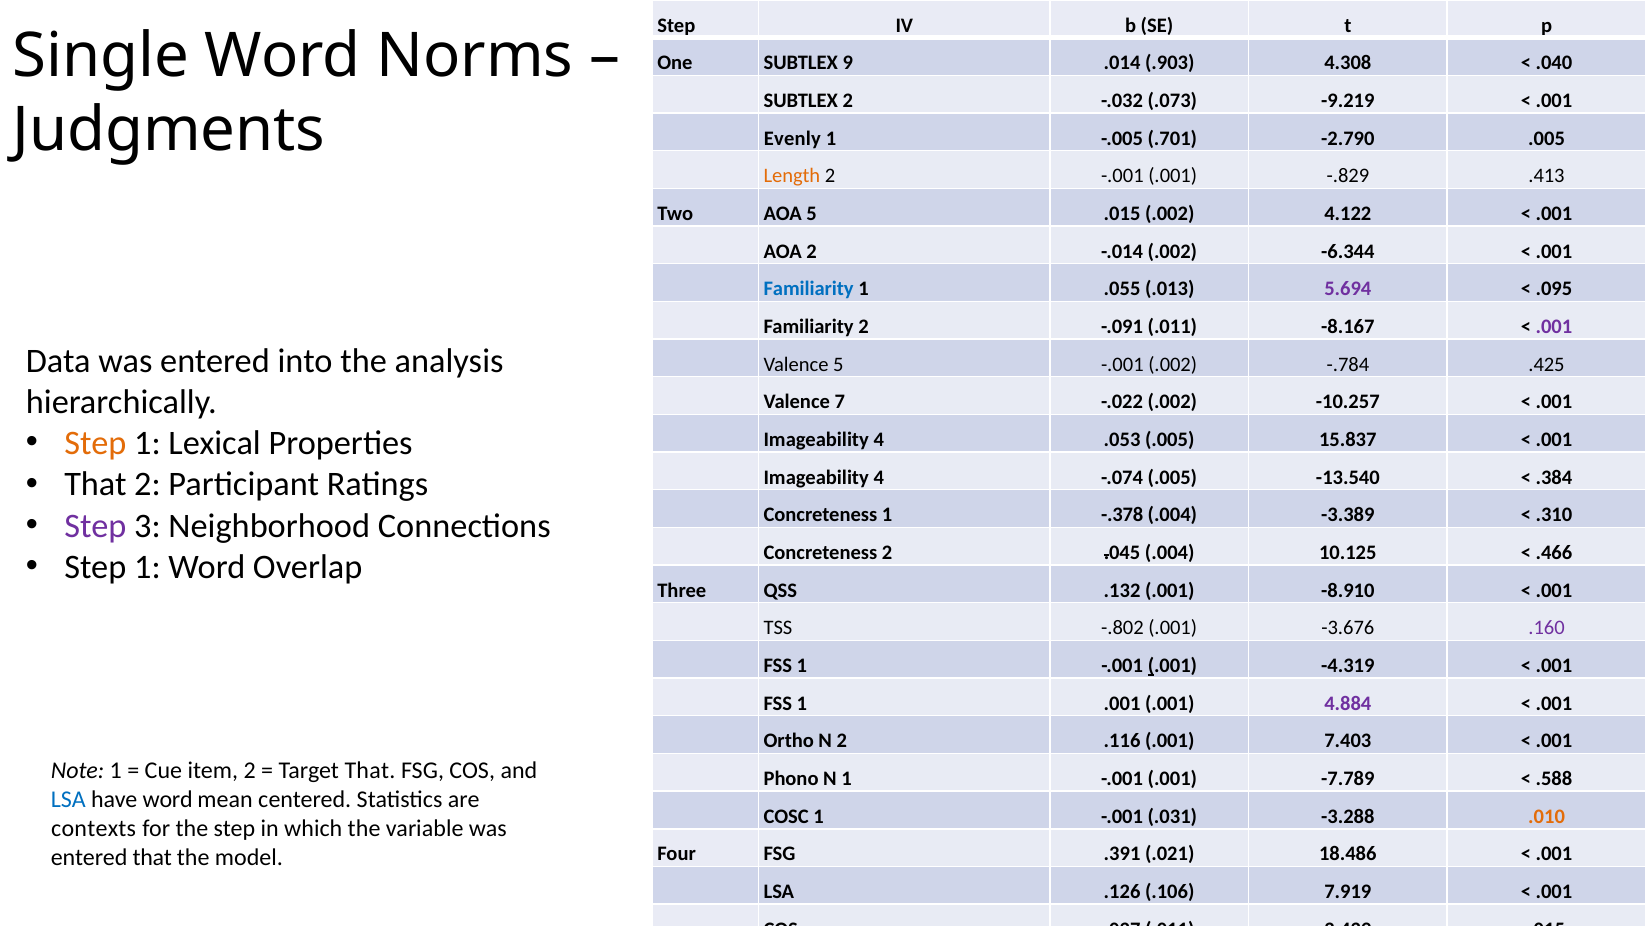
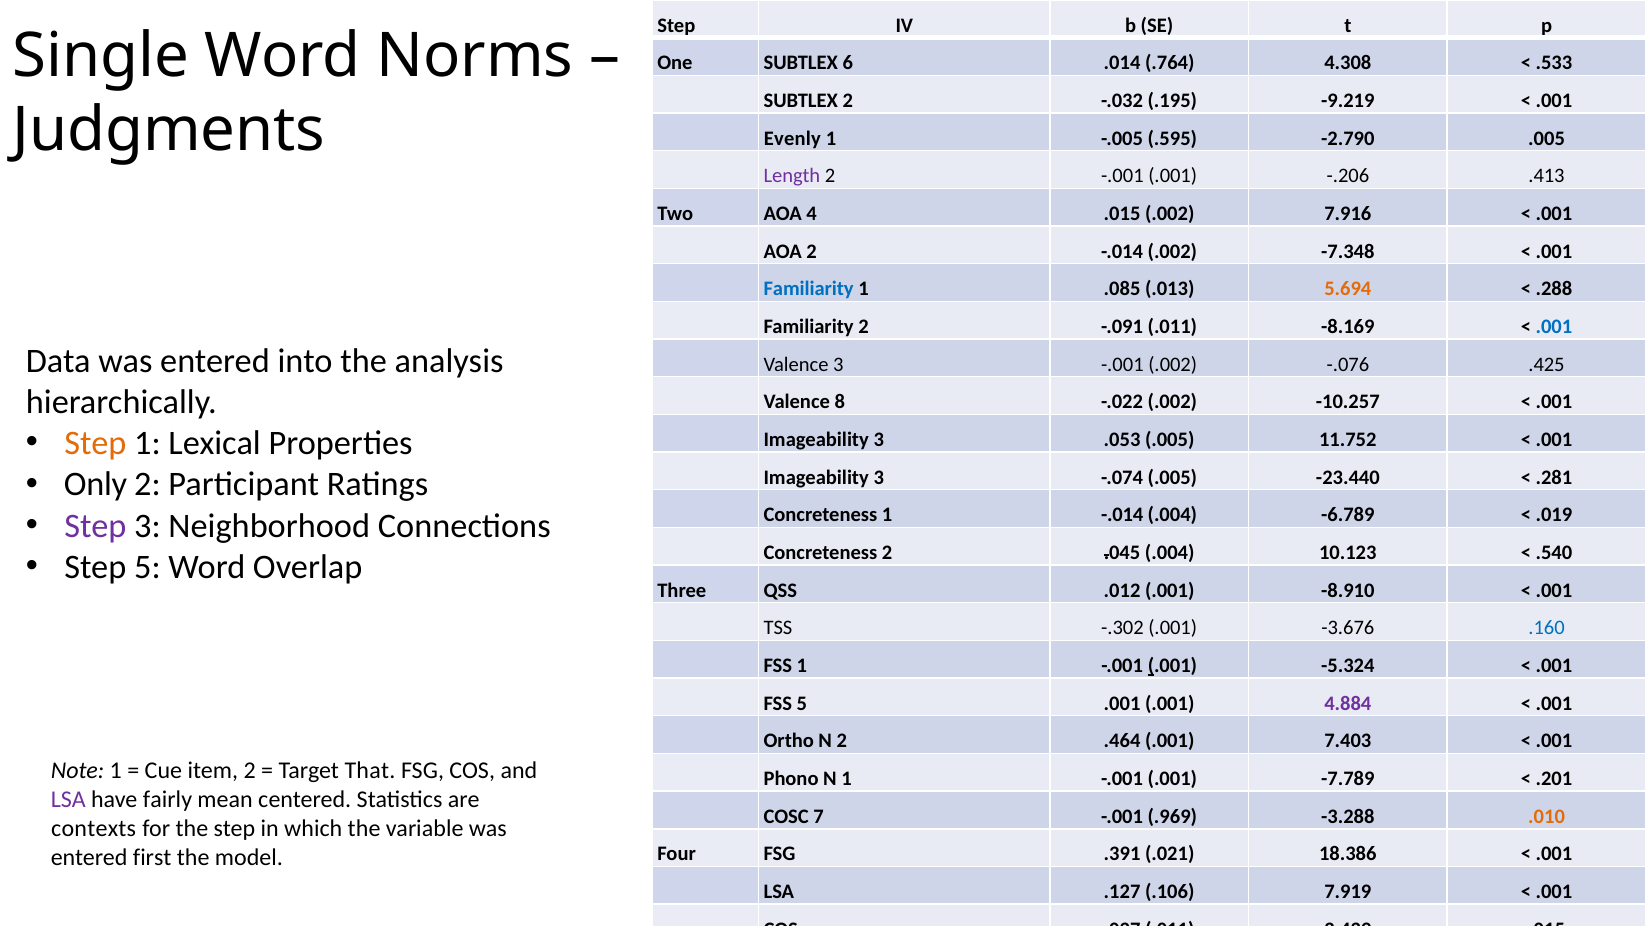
9: 9 -> 6
.903: .903 -> .764
.040: .040 -> .533
.073: .073 -> .195
.701: .701 -> .595
Length colour: orange -> purple
-.829: -.829 -> -.206
AOA 5: 5 -> 4
4.122: 4.122 -> 7.916
-6.344: -6.344 -> -7.348
.055: .055 -> .085
5.694 colour: purple -> orange
.095: .095 -> .288
-8.167: -8.167 -> -8.169
.001 at (1554, 327) colour: purple -> blue
Valence 5: 5 -> 3
-.784: -.784 -> -.076
7: 7 -> 8
4 at (879, 440): 4 -> 3
15.837: 15.837 -> 11.752
That at (95, 485): That -> Only
4 at (879, 477): 4 -> 3
-13.540: -13.540 -> -23.440
.384: .384 -> .281
1 -.378: -.378 -> -.014
-3.389: -3.389 -> -6.789
.310: .310 -> .019
10.125: 10.125 -> 10.123
.466: .466 -> .540
1 at (147, 567): 1 -> 5
.132: .132 -> .012
-.802: -.802 -> -.302
.160 colour: purple -> blue
-4.319: -4.319 -> -5.324
1 at (802, 703): 1 -> 5
.116: .116 -> .464
.588: .588 -> .201
LSA at (68, 800) colour: blue -> purple
have word: word -> fairly
COSC 1: 1 -> 7
.031: .031 -> .969
18.486: 18.486 -> 18.386
entered that: that -> first
.126: .126 -> .127
